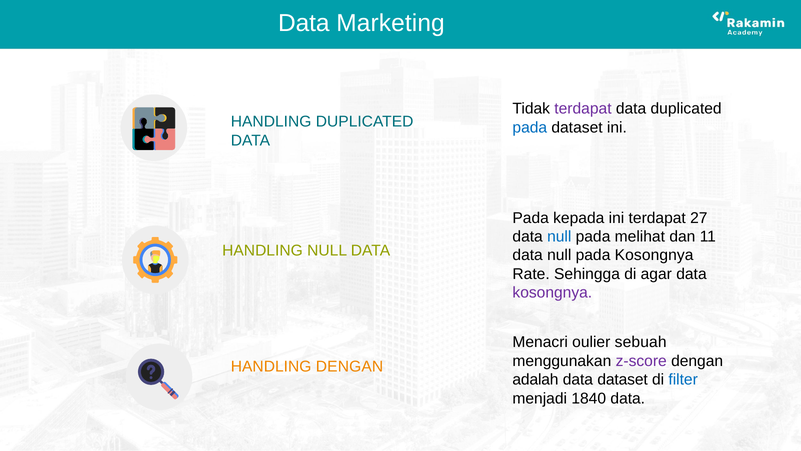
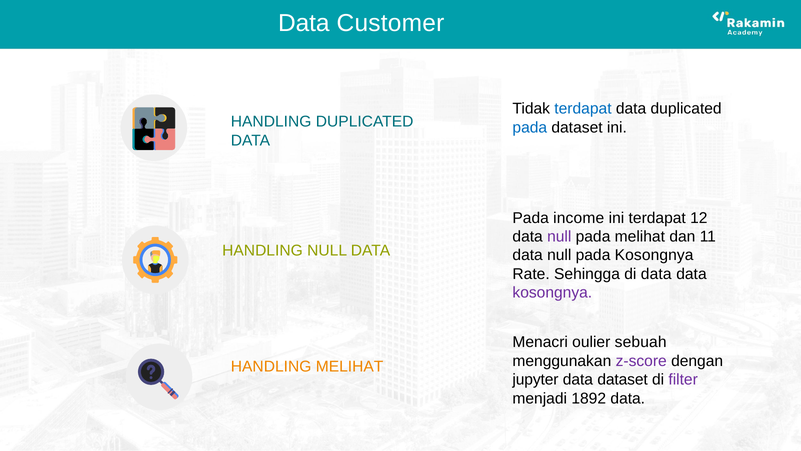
Marketing: Marketing -> Customer
terdapat at (583, 109) colour: purple -> blue
kepada: kepada -> income
27: 27 -> 12
null at (559, 236) colour: blue -> purple
di agar: agar -> data
HANDLING DENGAN: DENGAN -> MELIHAT
adalah: adalah -> jupyter
filter colour: blue -> purple
1840: 1840 -> 1892
